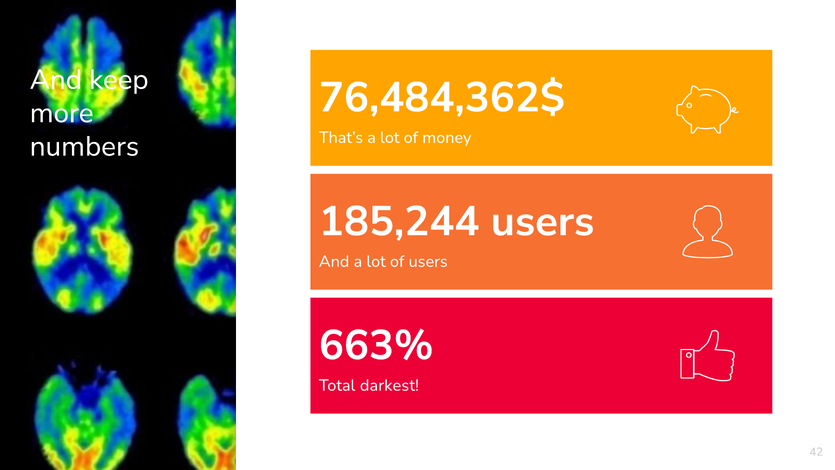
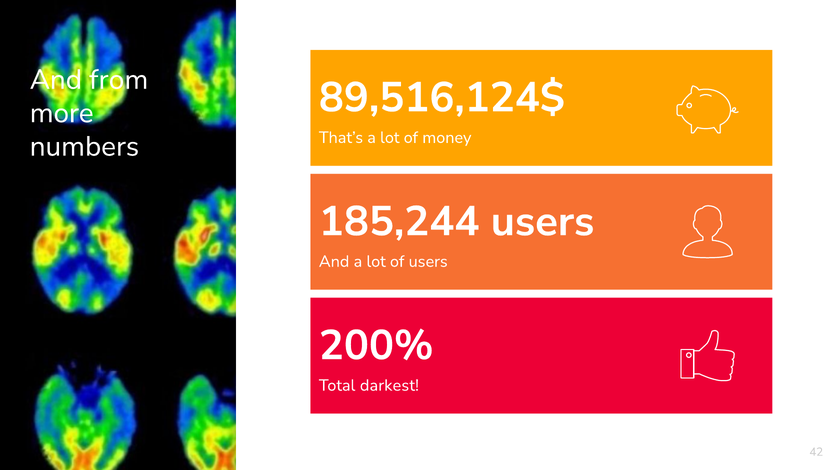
keep: keep -> from
76,484,362$: 76,484,362$ -> 89,516,124$
663%: 663% -> 200%
